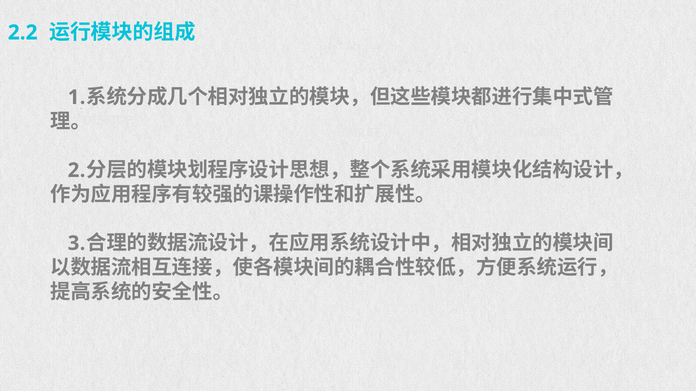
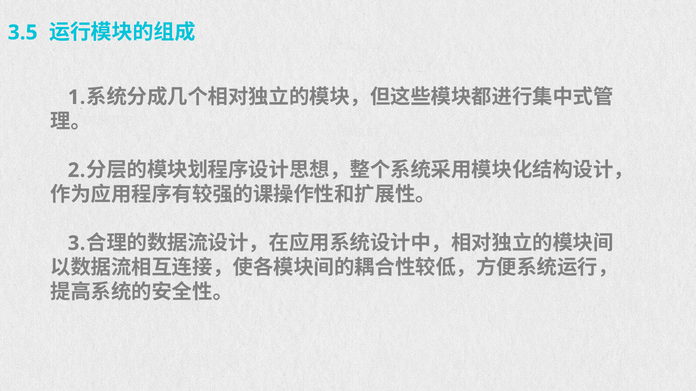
2.2: 2.2 -> 3.5
